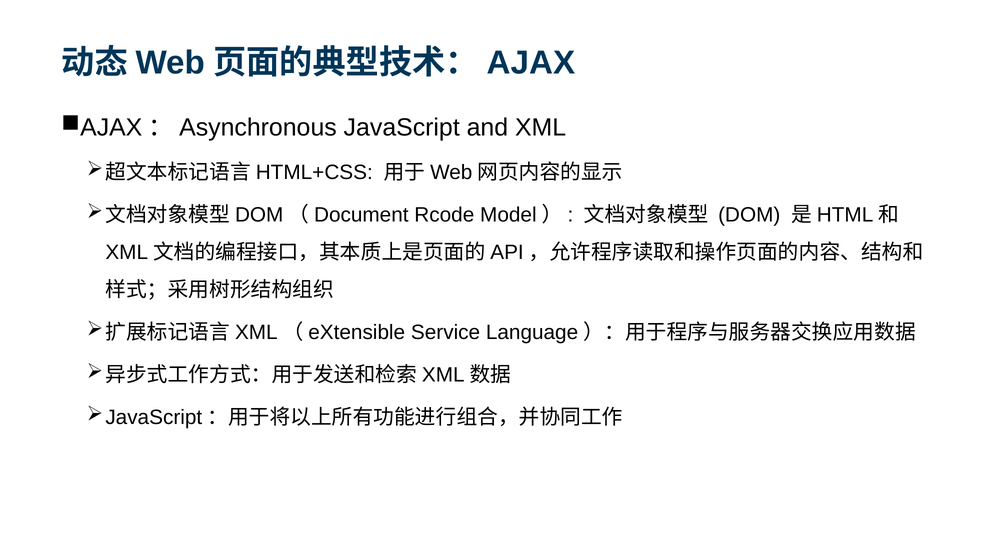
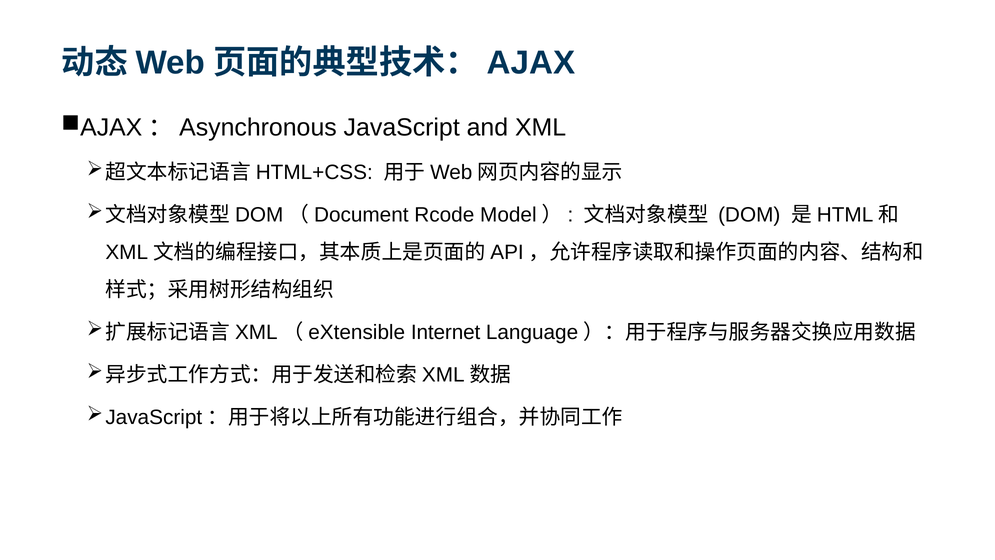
Service: Service -> Internet
